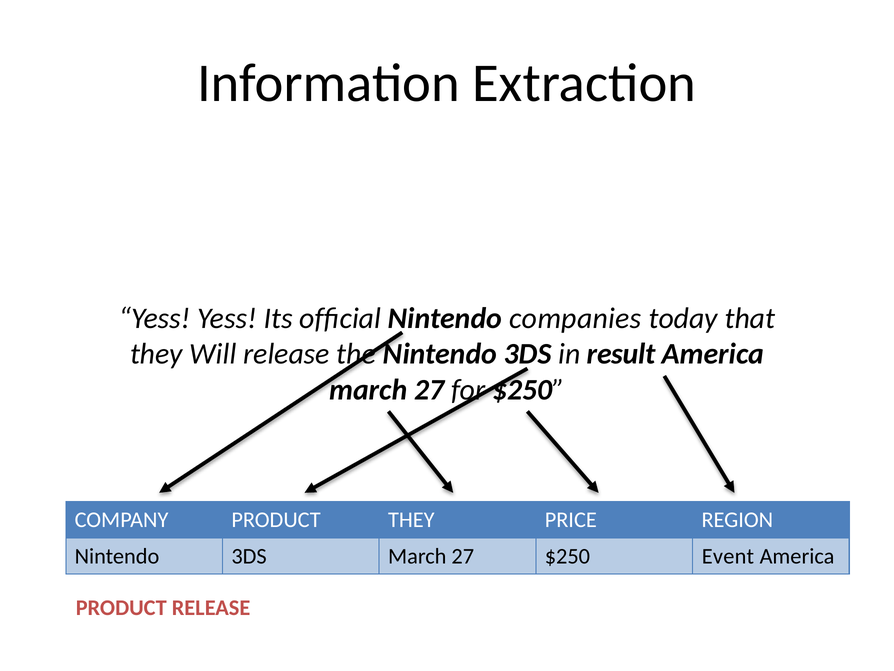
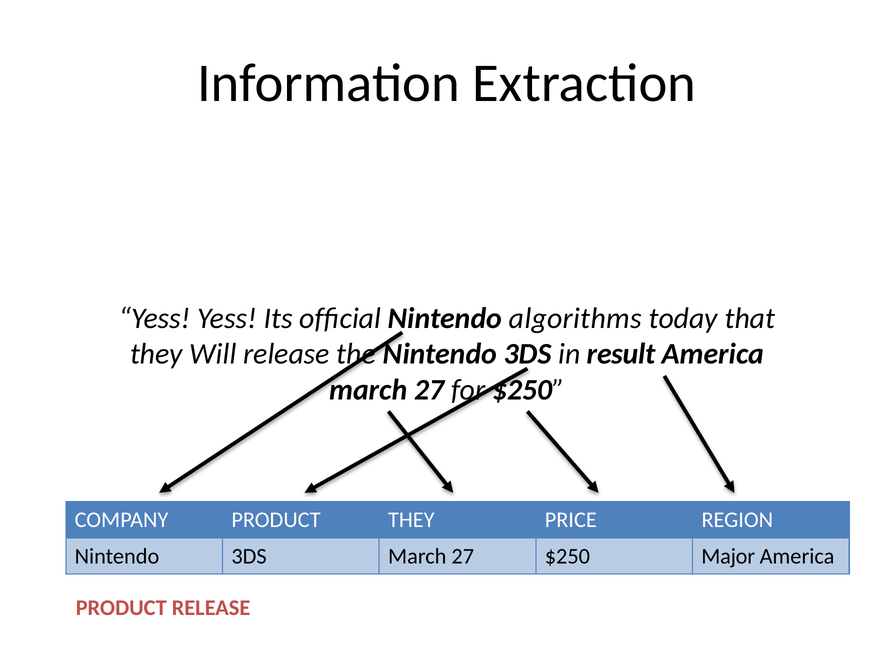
companies: companies -> algorithms
Event: Event -> Major
